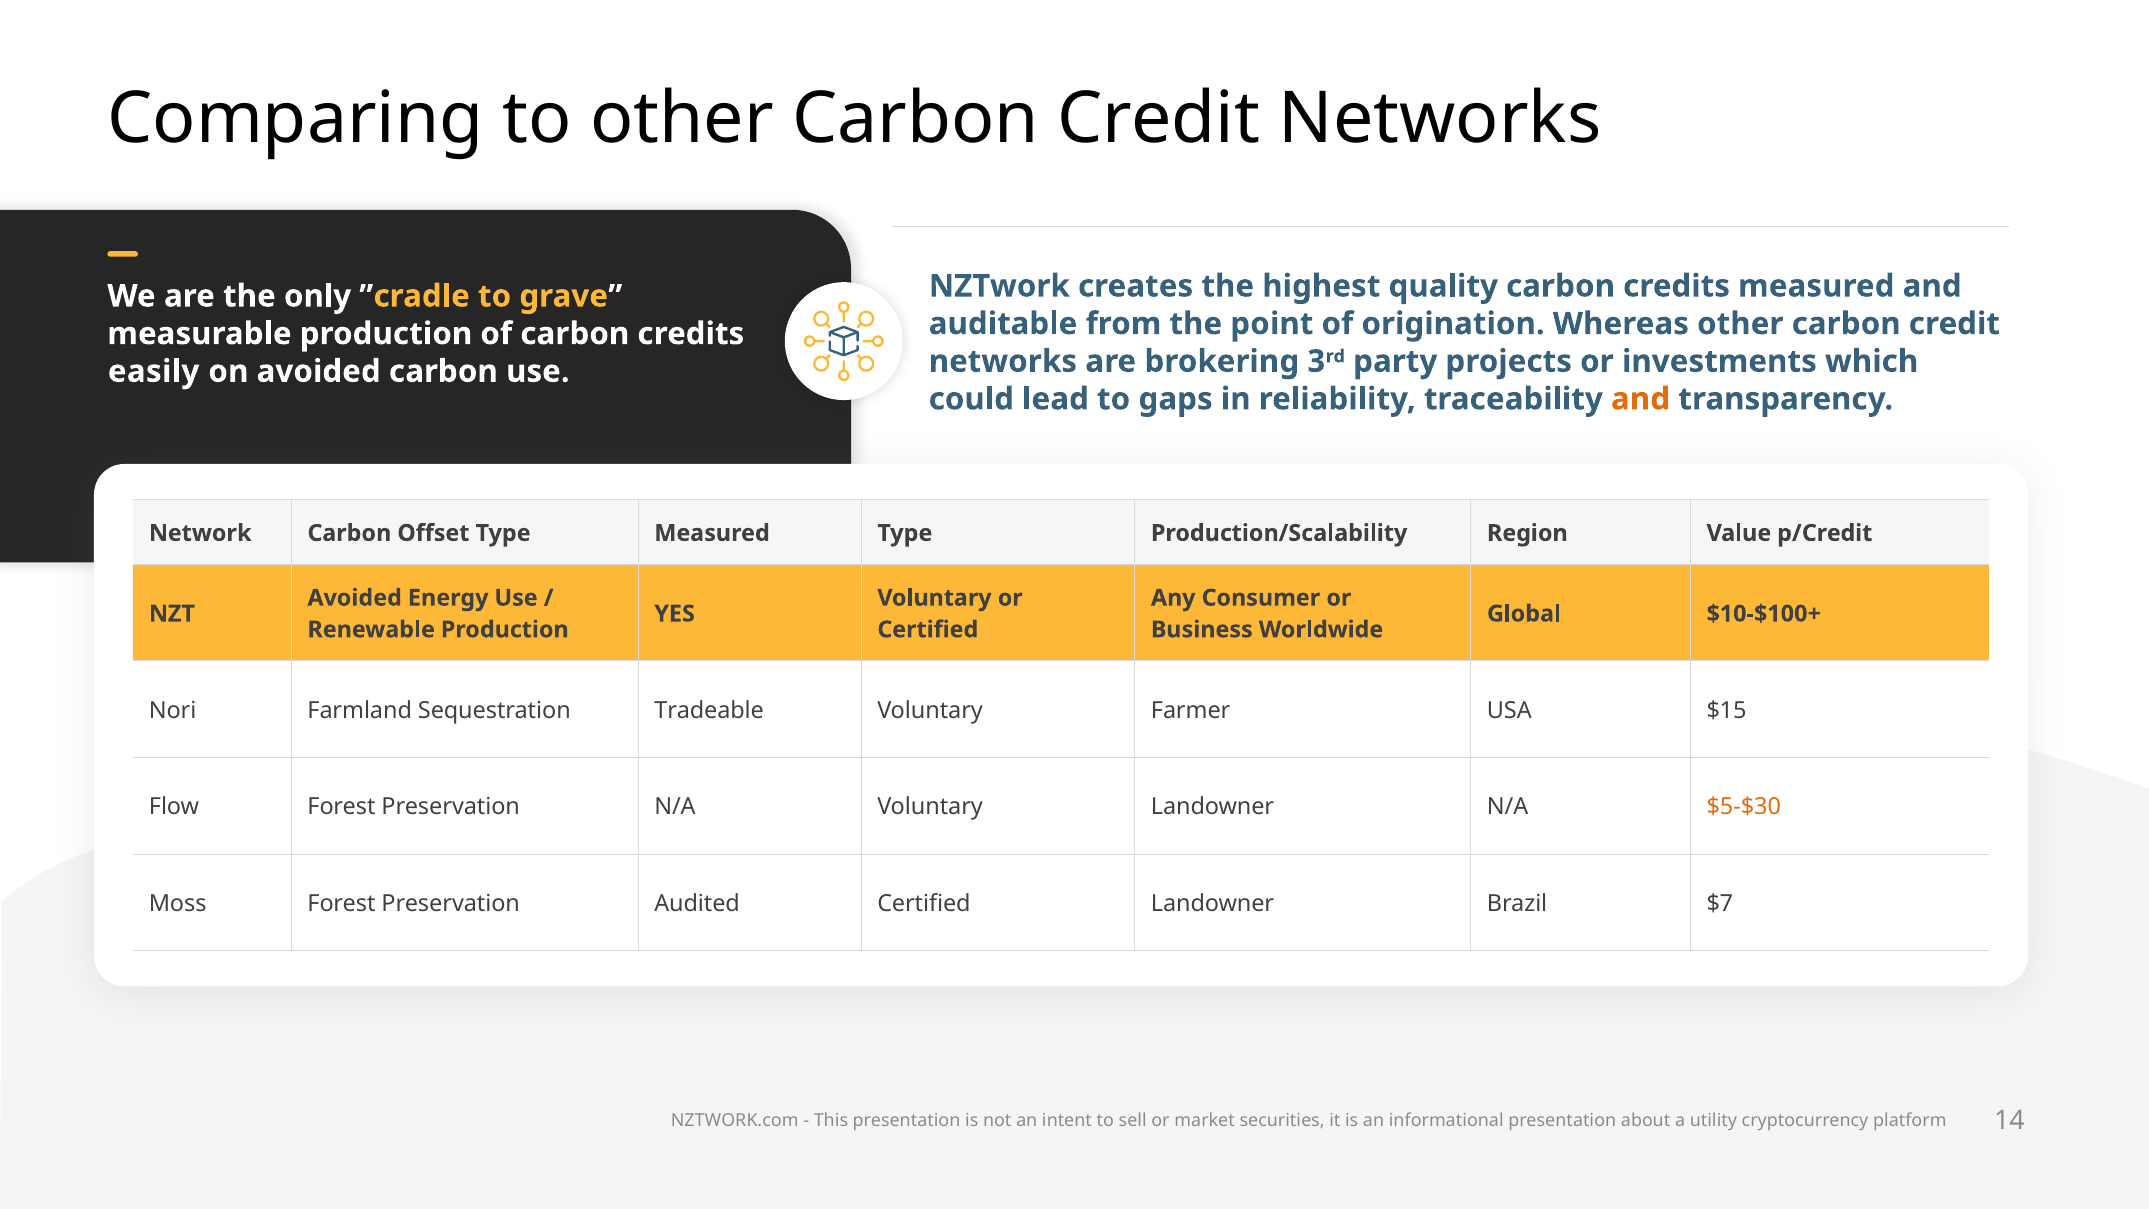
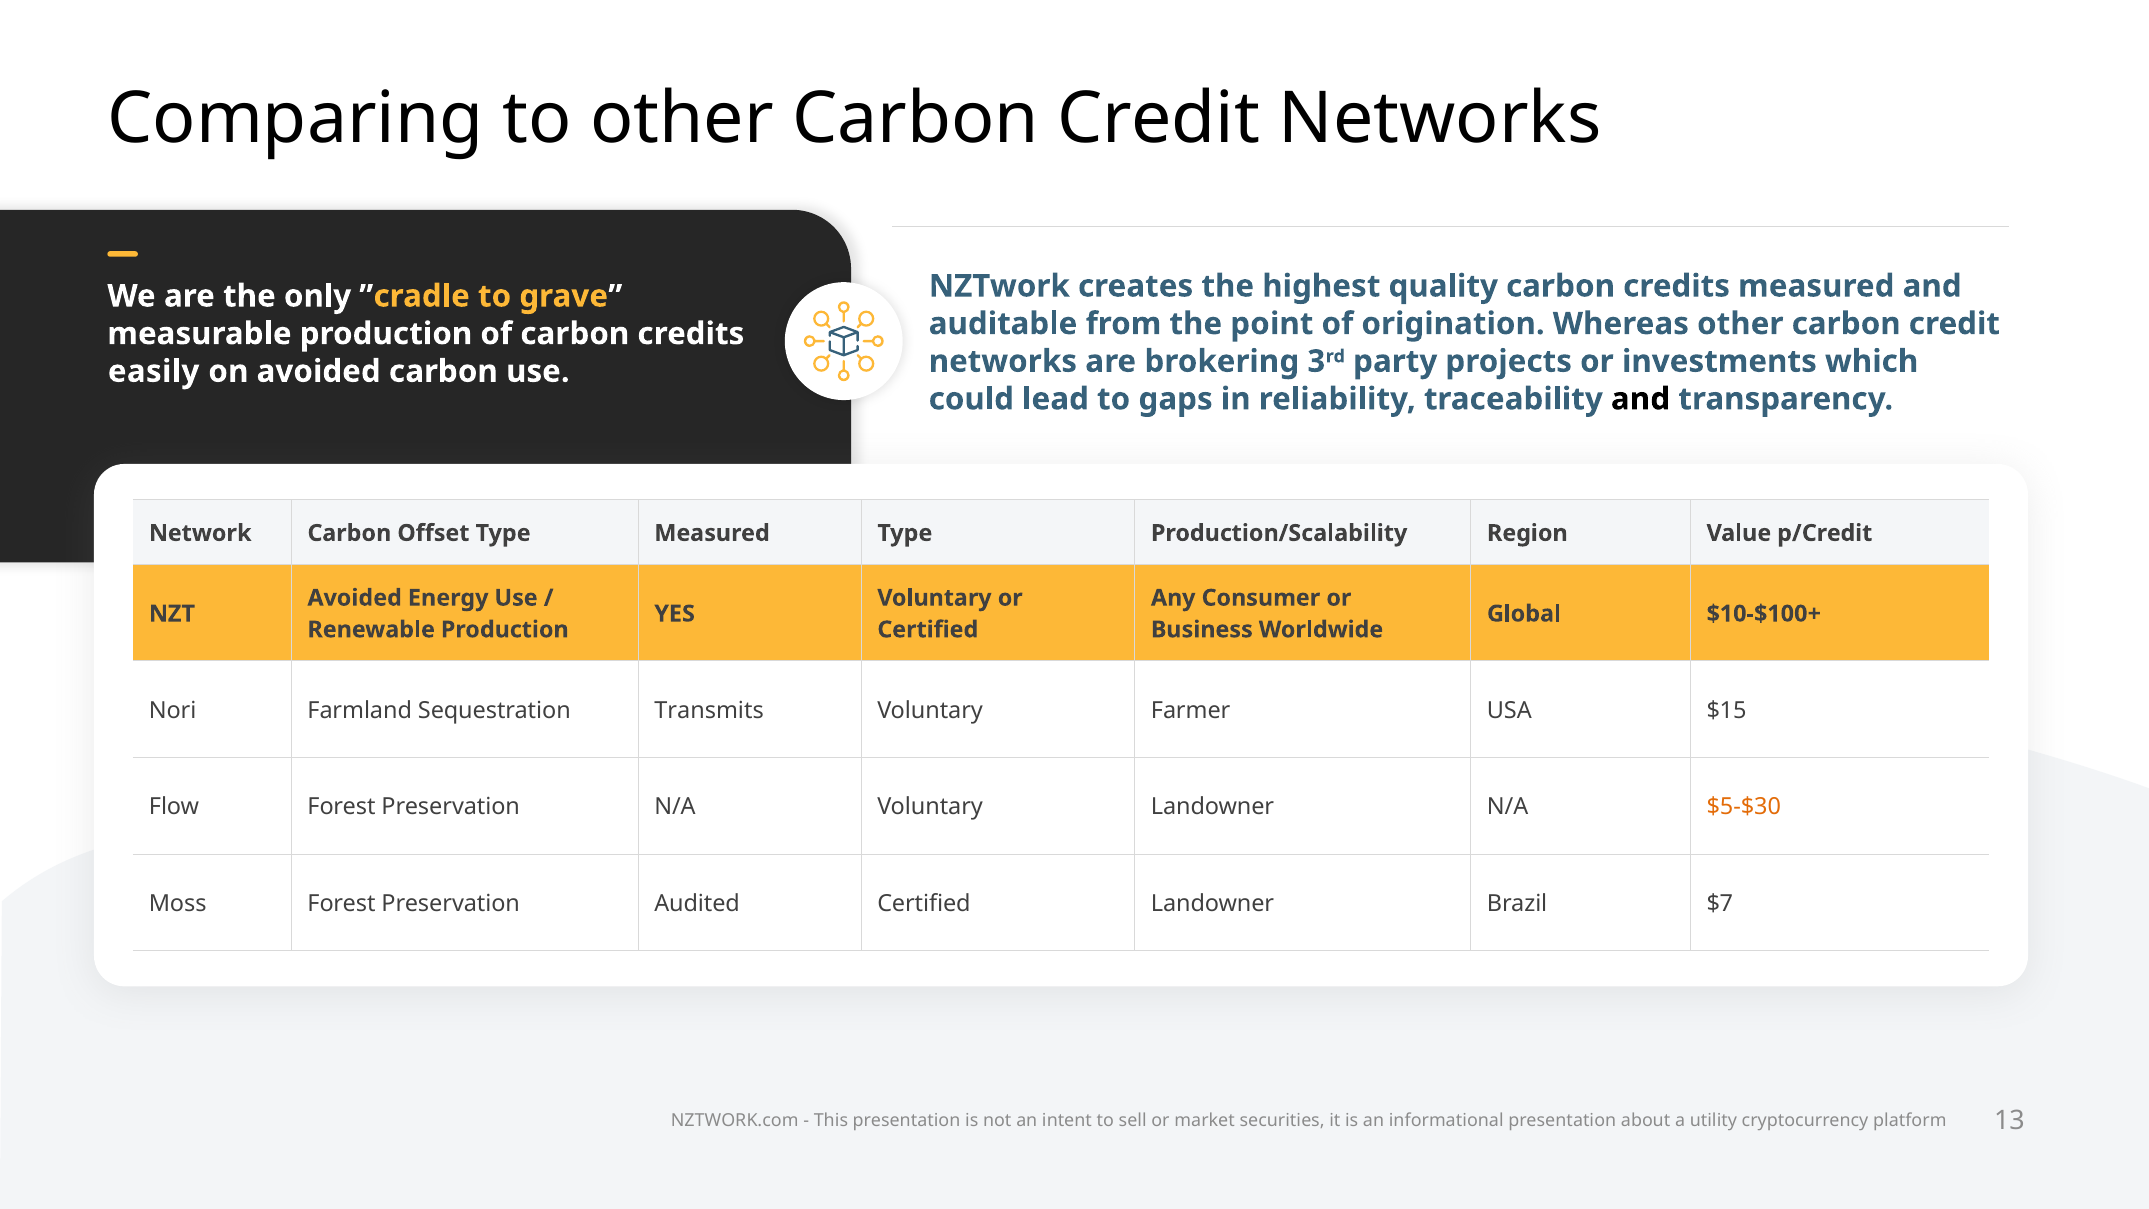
and at (1641, 399) colour: orange -> black
Tradeable: Tradeable -> Transmits
14: 14 -> 13
